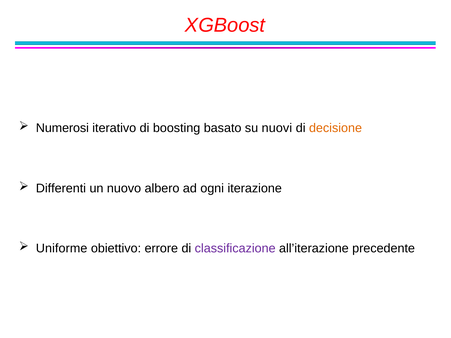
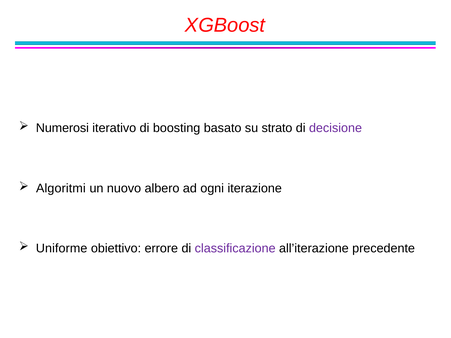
nuovi: nuovi -> strato
decisione colour: orange -> purple
Differenti: Differenti -> Algoritmi
